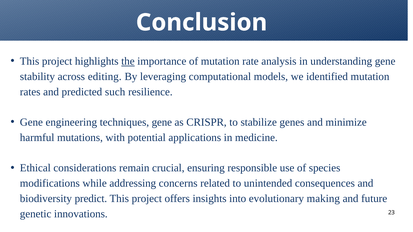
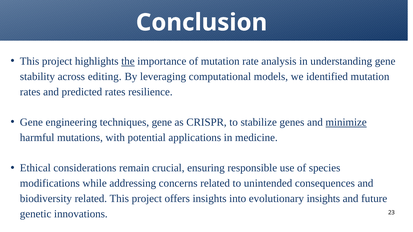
predicted such: such -> rates
minimize underline: none -> present
biodiversity predict: predict -> related
evolutionary making: making -> insights
